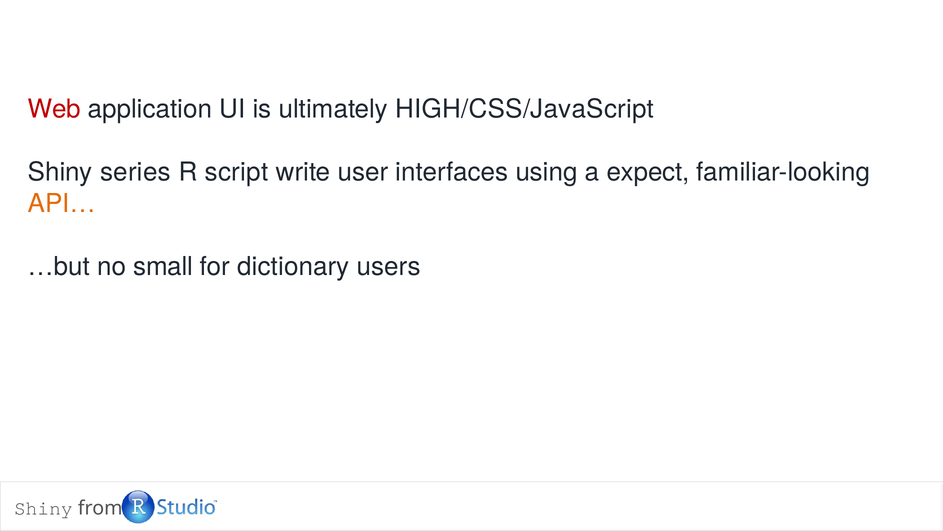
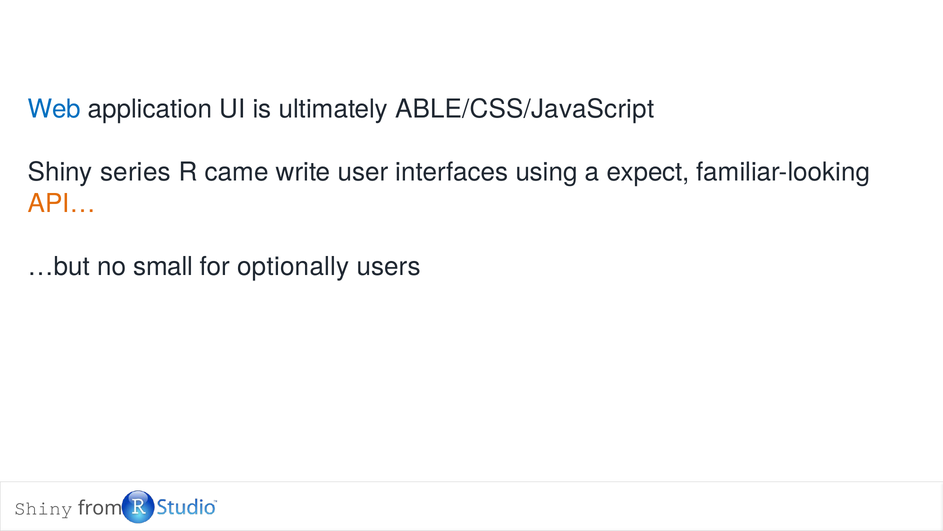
Web colour: red -> blue
HIGH/CSS/JavaScript: HIGH/CSS/JavaScript -> ABLE/CSS/JavaScript
script: script -> came
dictionary: dictionary -> optionally
